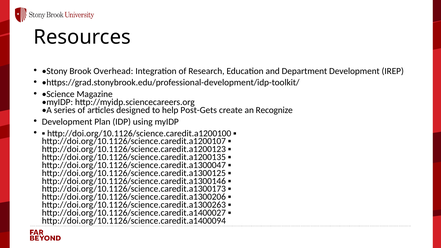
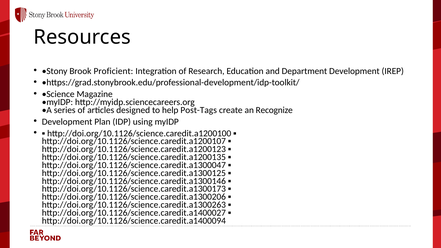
Overhead: Overhead -> Proficient
Post-Gets: Post-Gets -> Post-Tags
